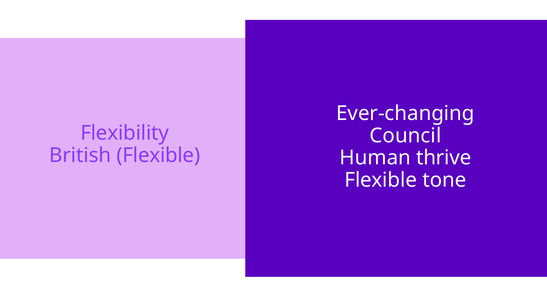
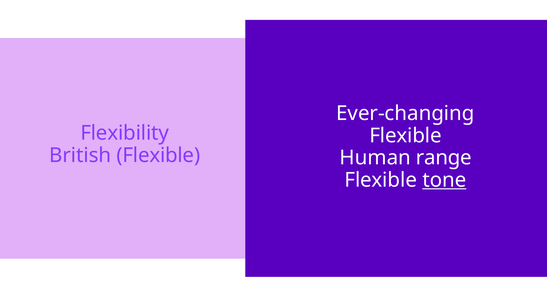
Council at (405, 135): Council -> Flexible
thrive: thrive -> range
tone underline: none -> present
